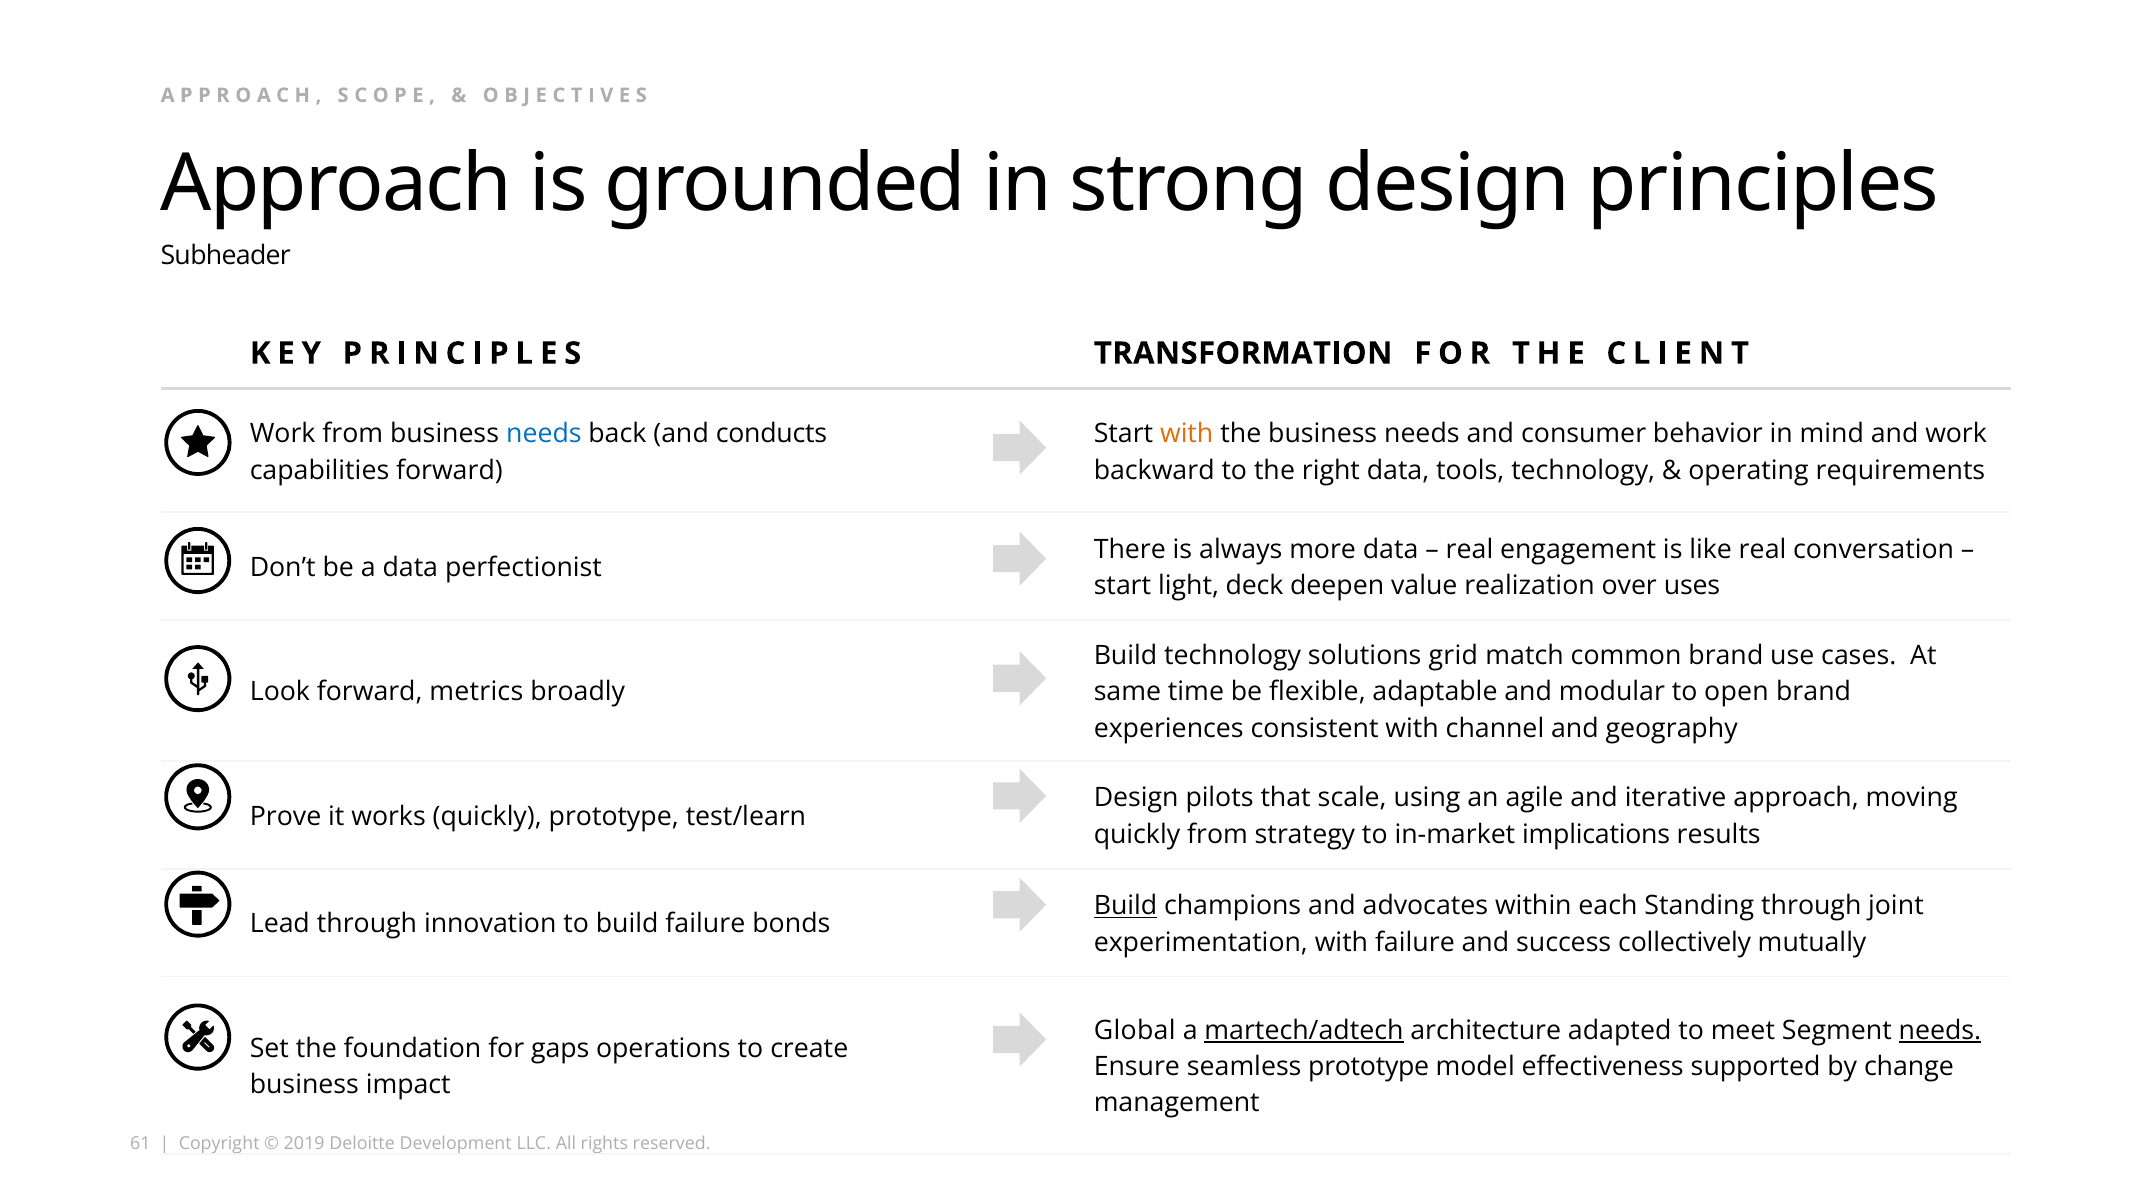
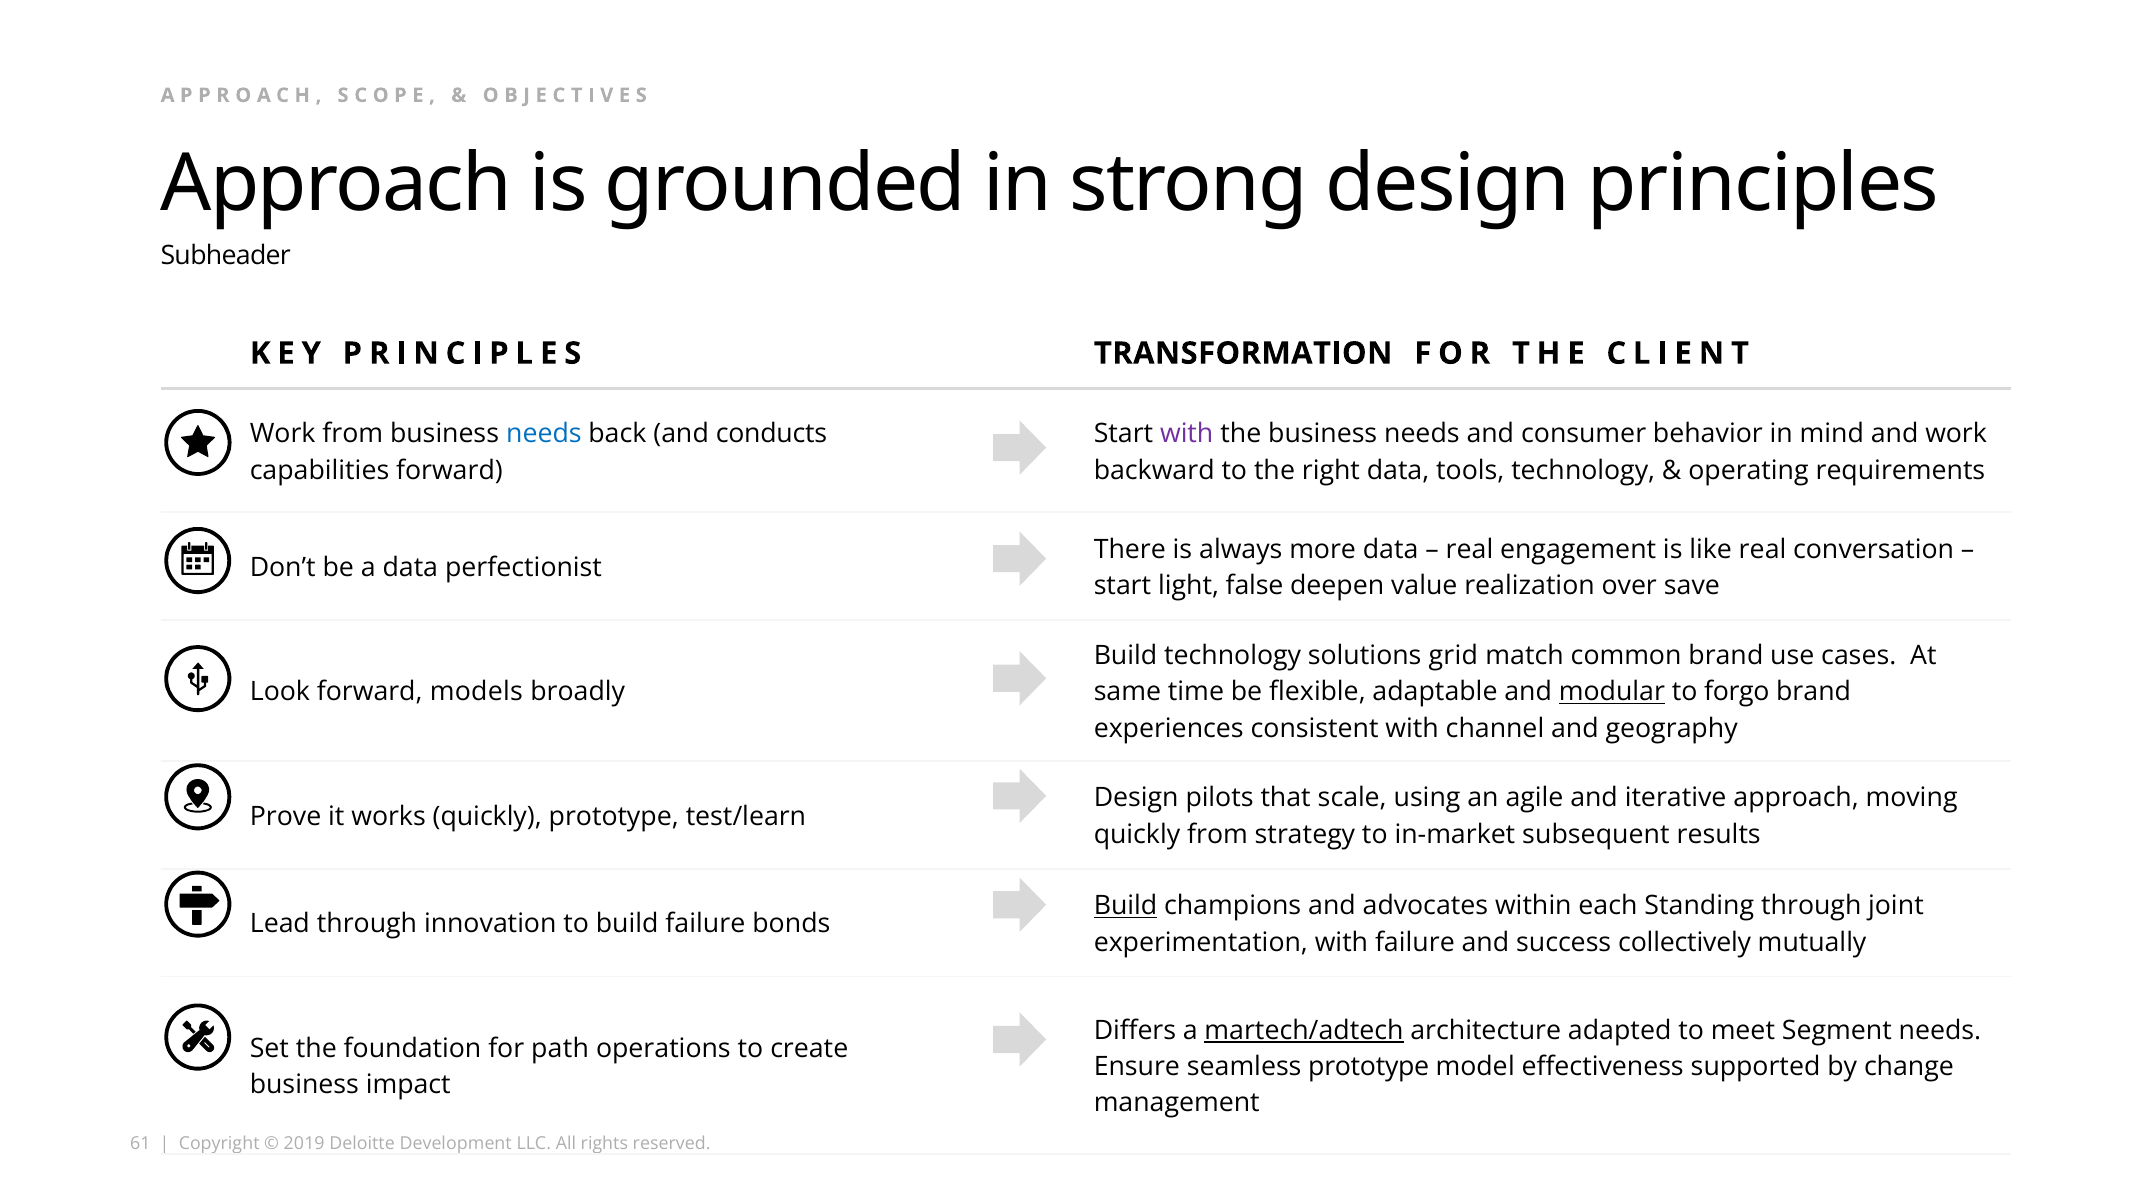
with at (1187, 434) colour: orange -> purple
deck: deck -> false
uses: uses -> save
metrics: metrics -> models
modular underline: none -> present
open: open -> forgo
implications: implications -> subsequent
Global: Global -> Differs
needs at (1940, 1031) underline: present -> none
gaps: gaps -> path
